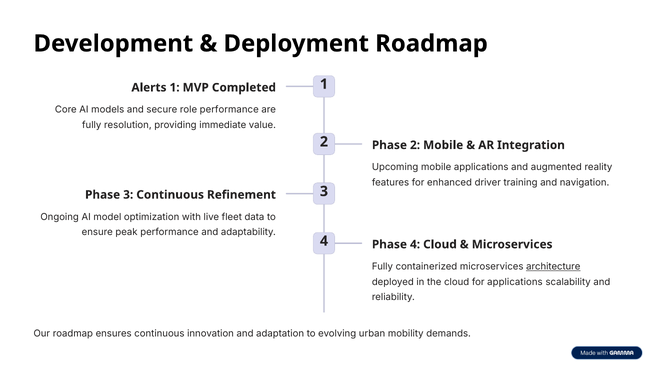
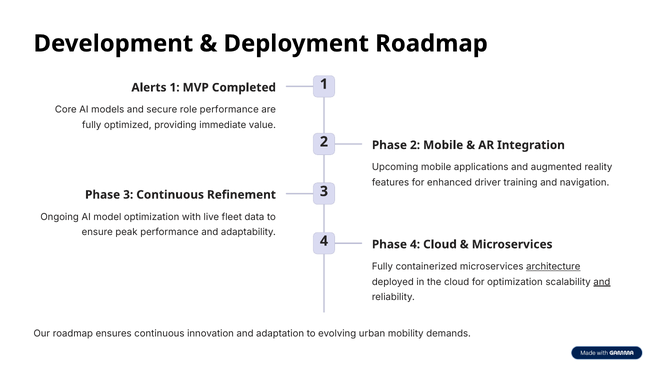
resolution: resolution -> optimized
for applications: applications -> optimization
and at (602, 281) underline: none -> present
